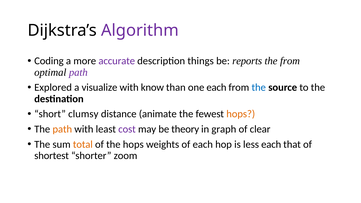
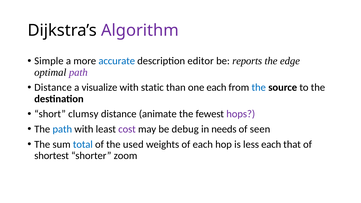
Coding: Coding -> Simple
accurate colour: purple -> blue
things: things -> editor
the from: from -> edge
Explored at (53, 88): Explored -> Distance
know: know -> static
hops at (241, 114) colour: orange -> purple
path at (62, 129) colour: orange -> blue
theory: theory -> debug
graph: graph -> needs
clear: clear -> seen
total colour: orange -> blue
the hops: hops -> used
